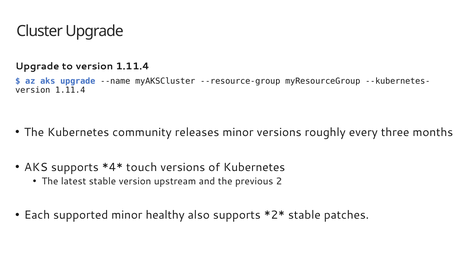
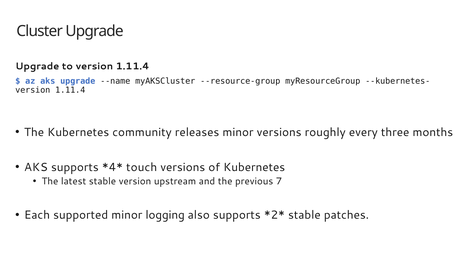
2: 2 -> 7
healthy: healthy -> logging
